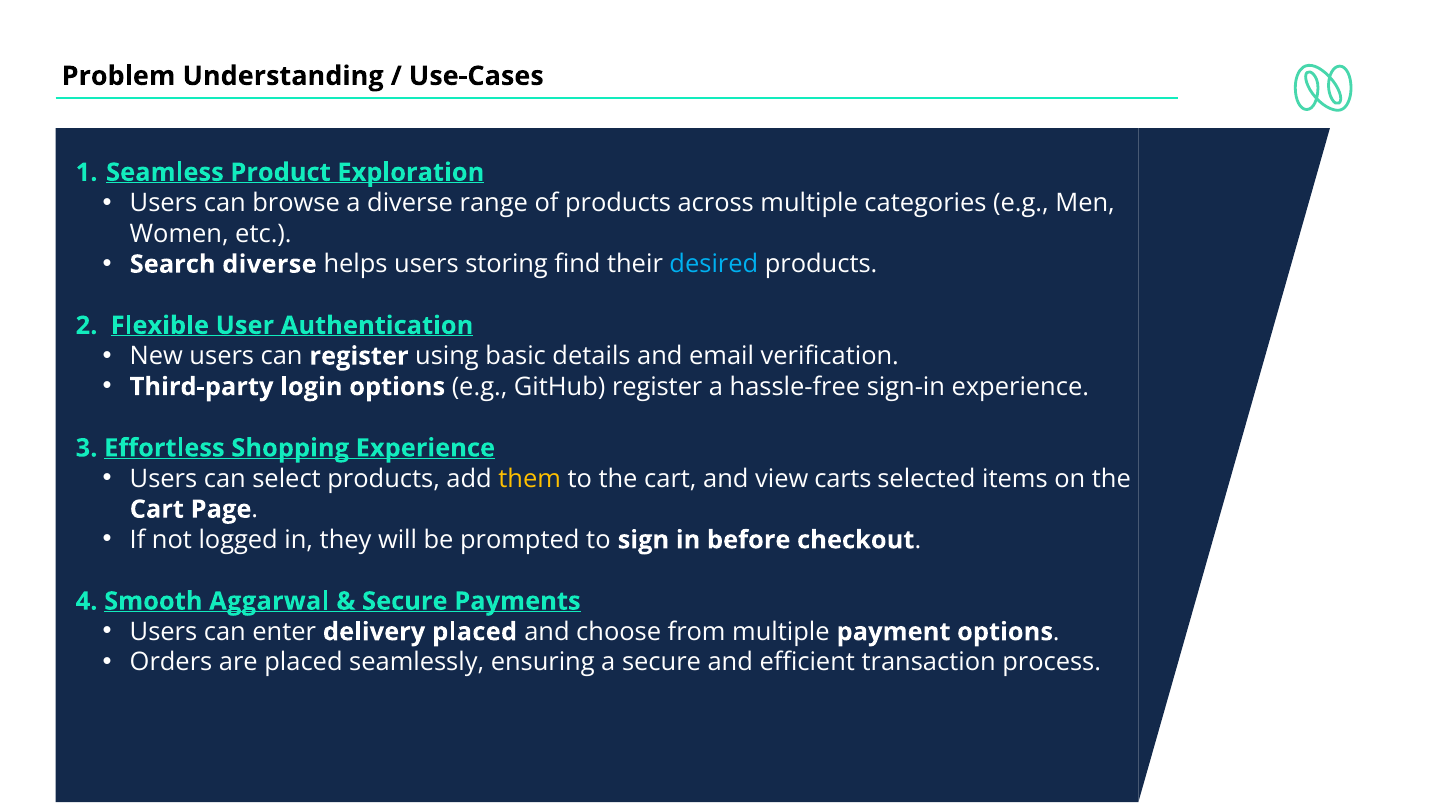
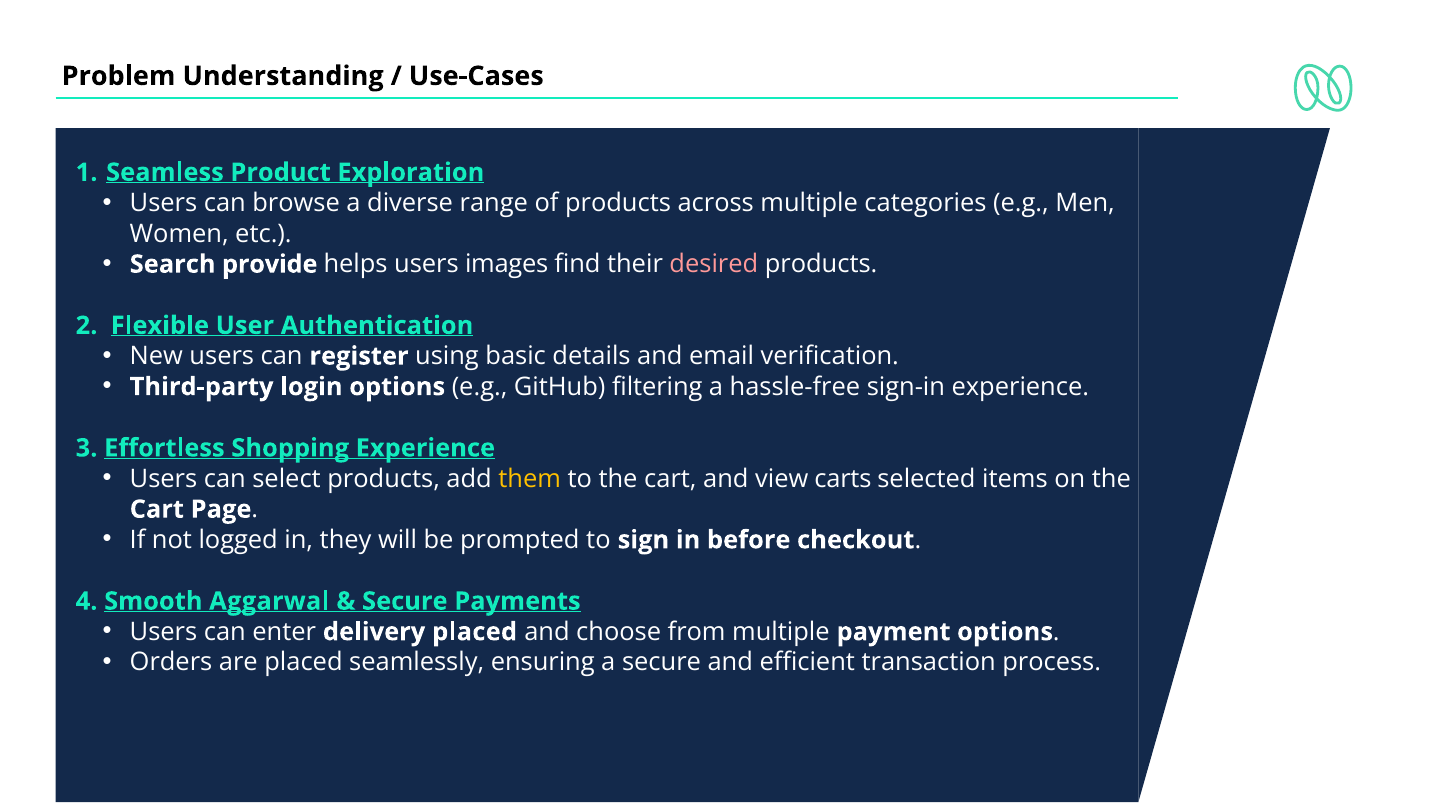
Search diverse: diverse -> provide
storing: storing -> images
desired colour: light blue -> pink
GitHub register: register -> filtering
